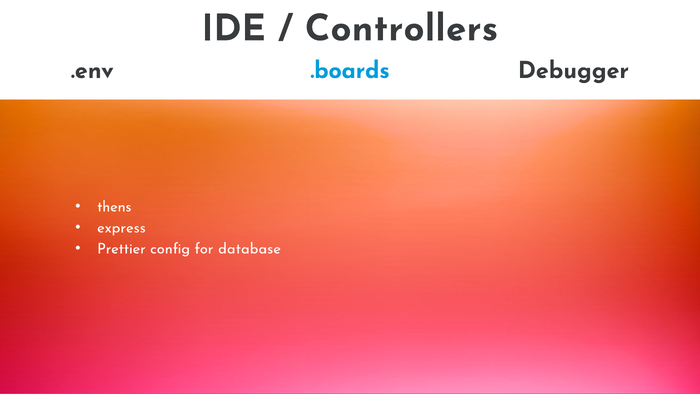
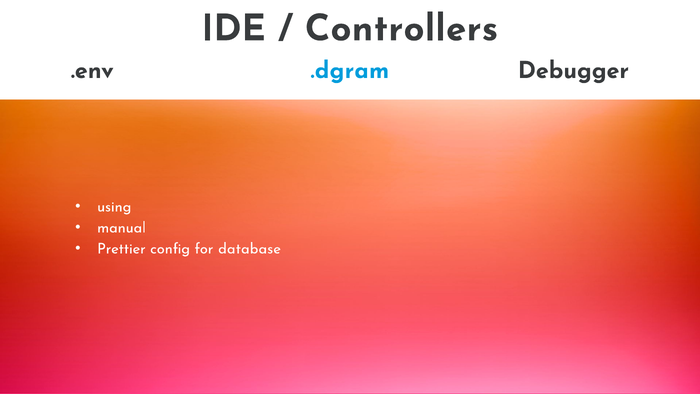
.boards: .boards -> .dgram
thens: thens -> using
express: express -> manual
